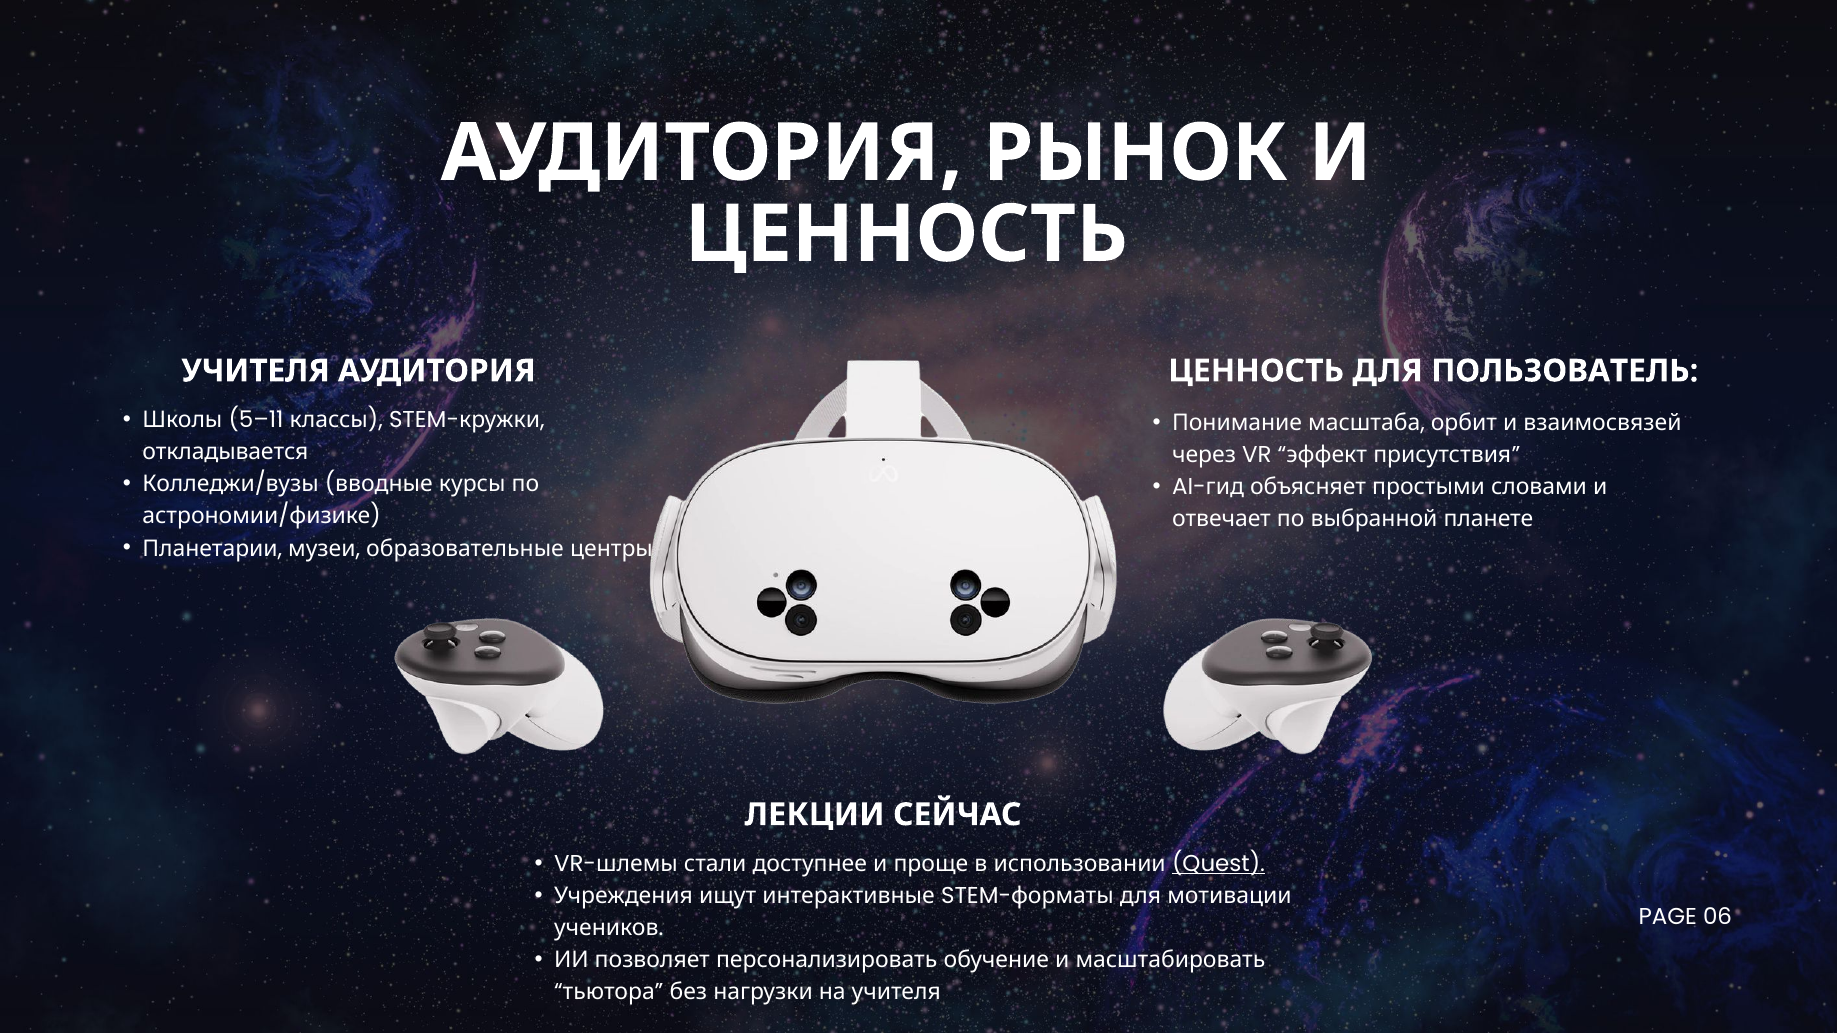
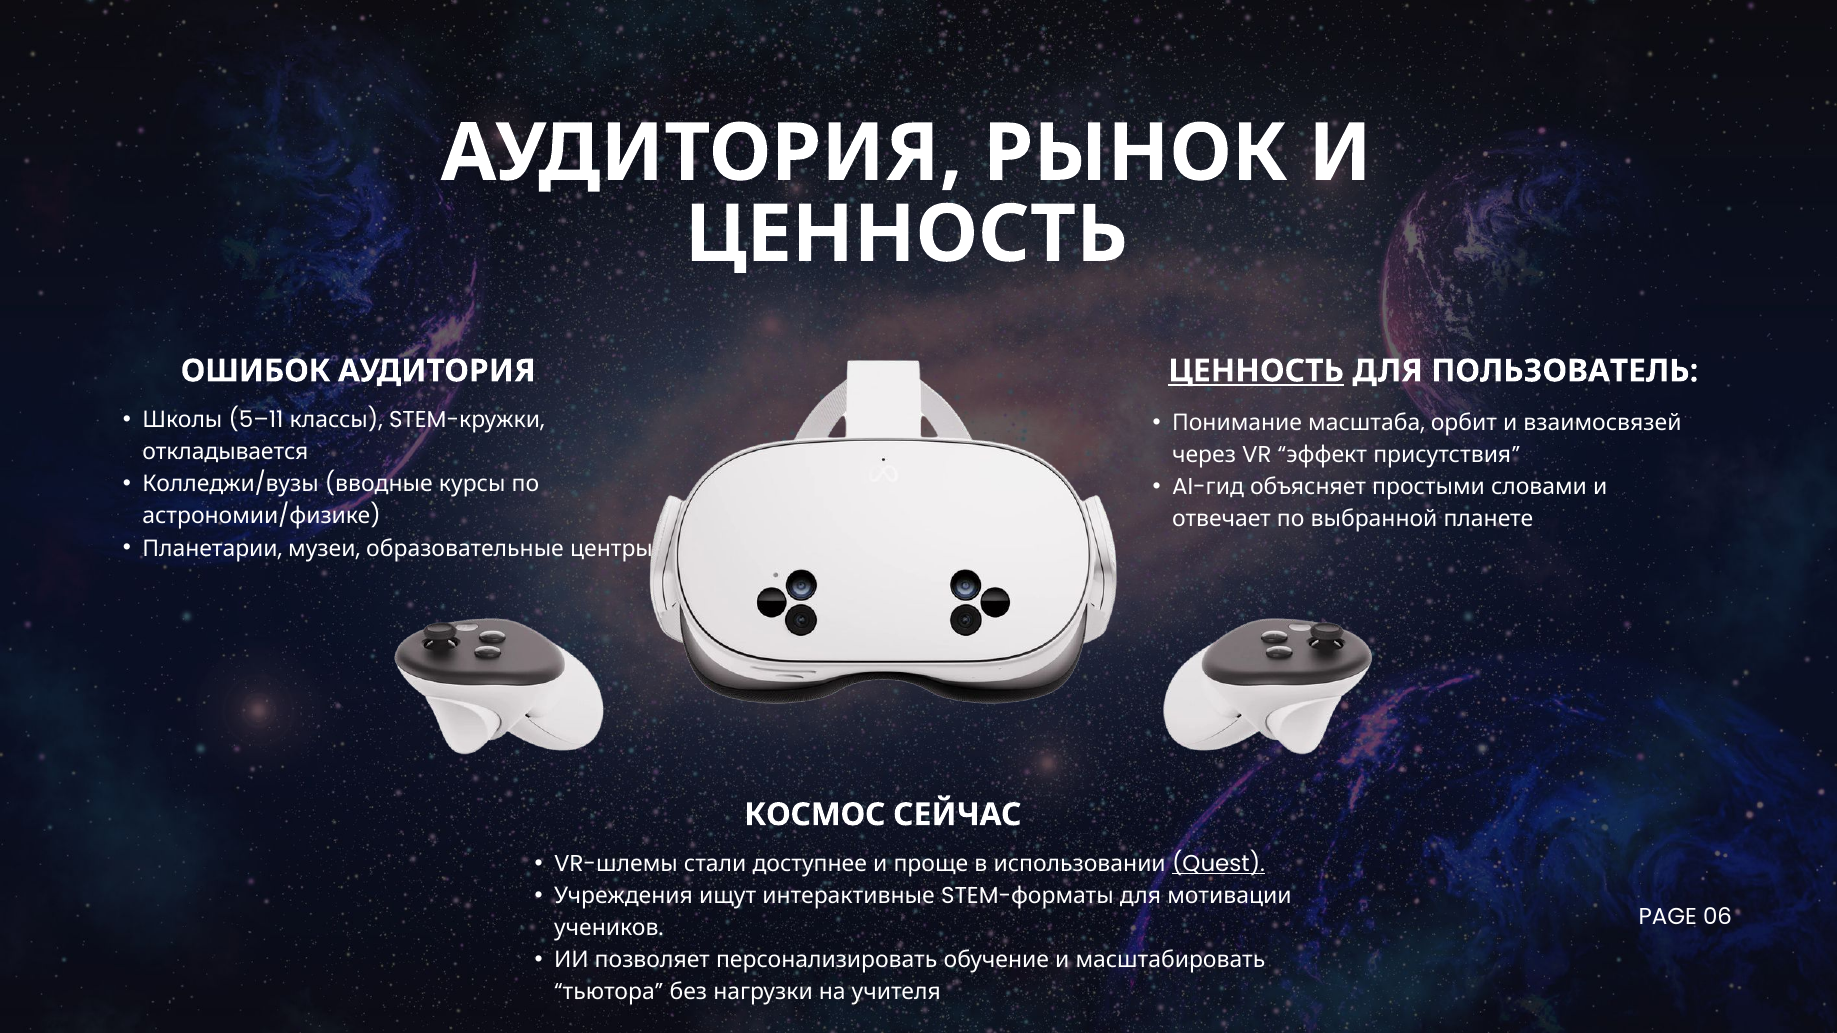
УЧИТЕЛЯ at (256, 371): УЧИТЕЛЯ -> ОШИБОК
ЦЕННОСТЬ at (1256, 371) underline: none -> present
ЛЕКЦИИ: ЛЕКЦИИ -> КОСМОС
